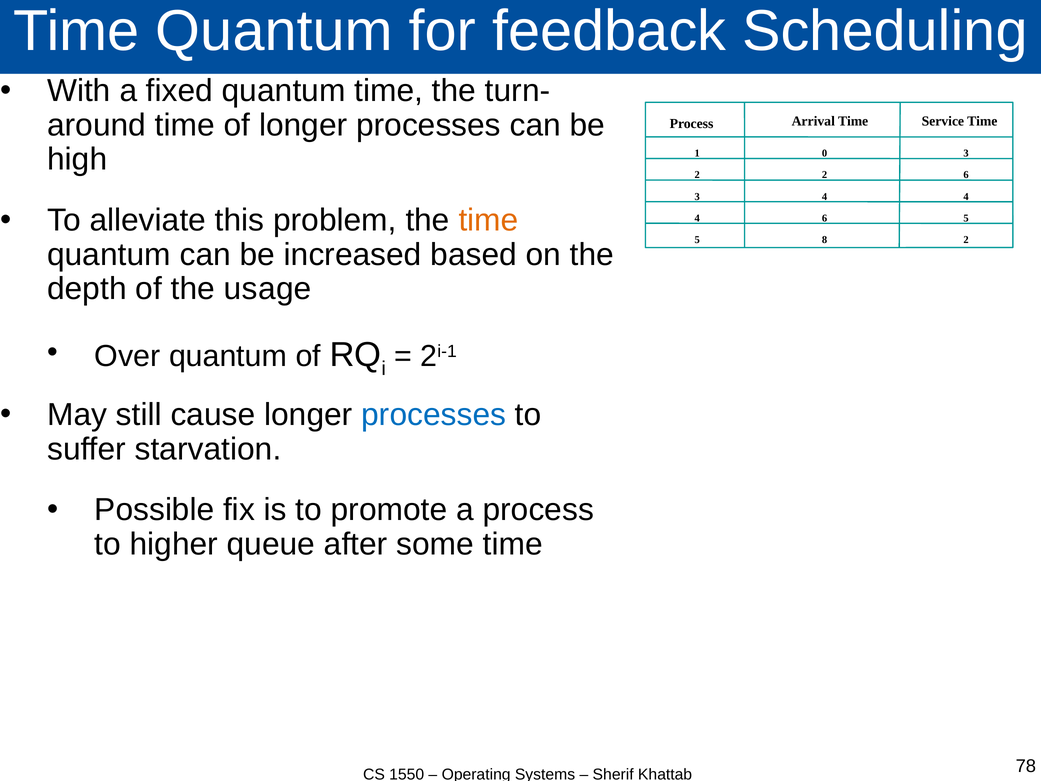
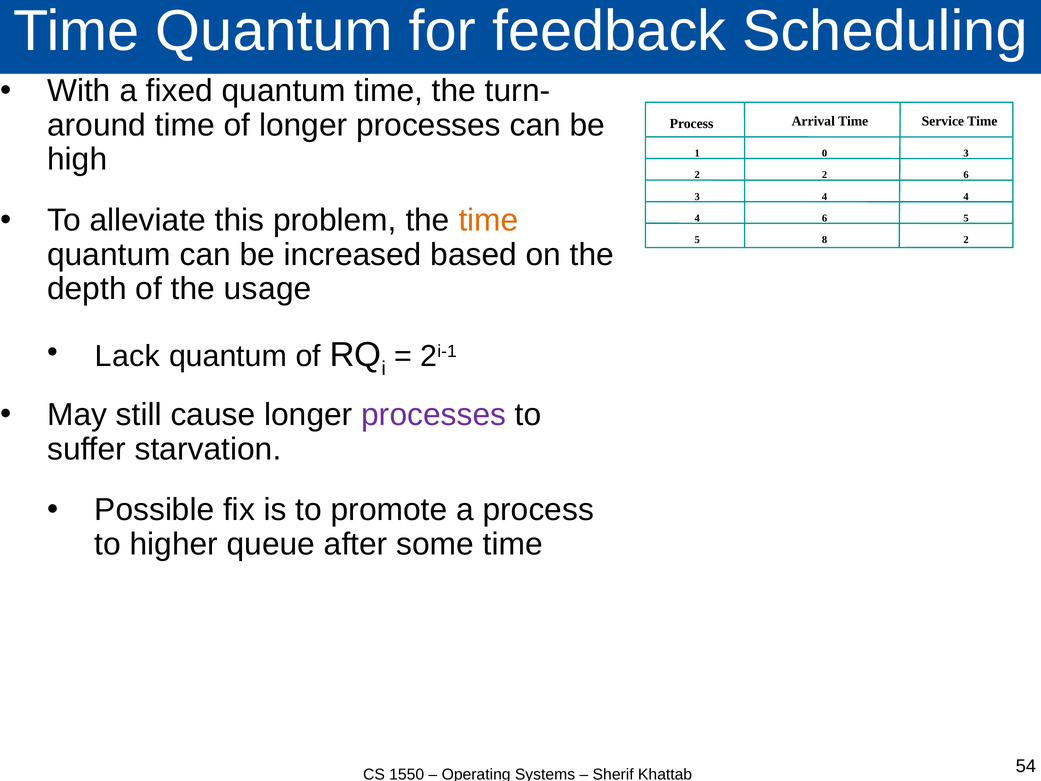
Over: Over -> Lack
processes at (434, 415) colour: blue -> purple
78: 78 -> 54
